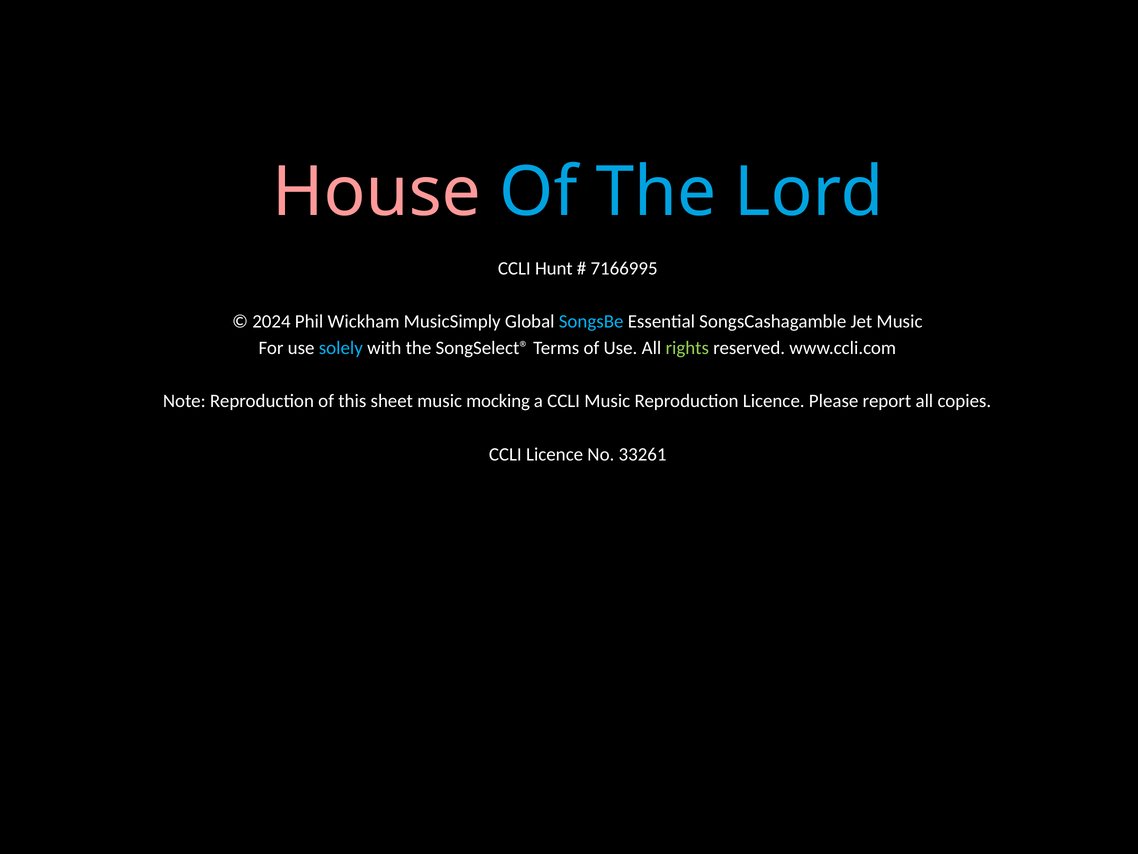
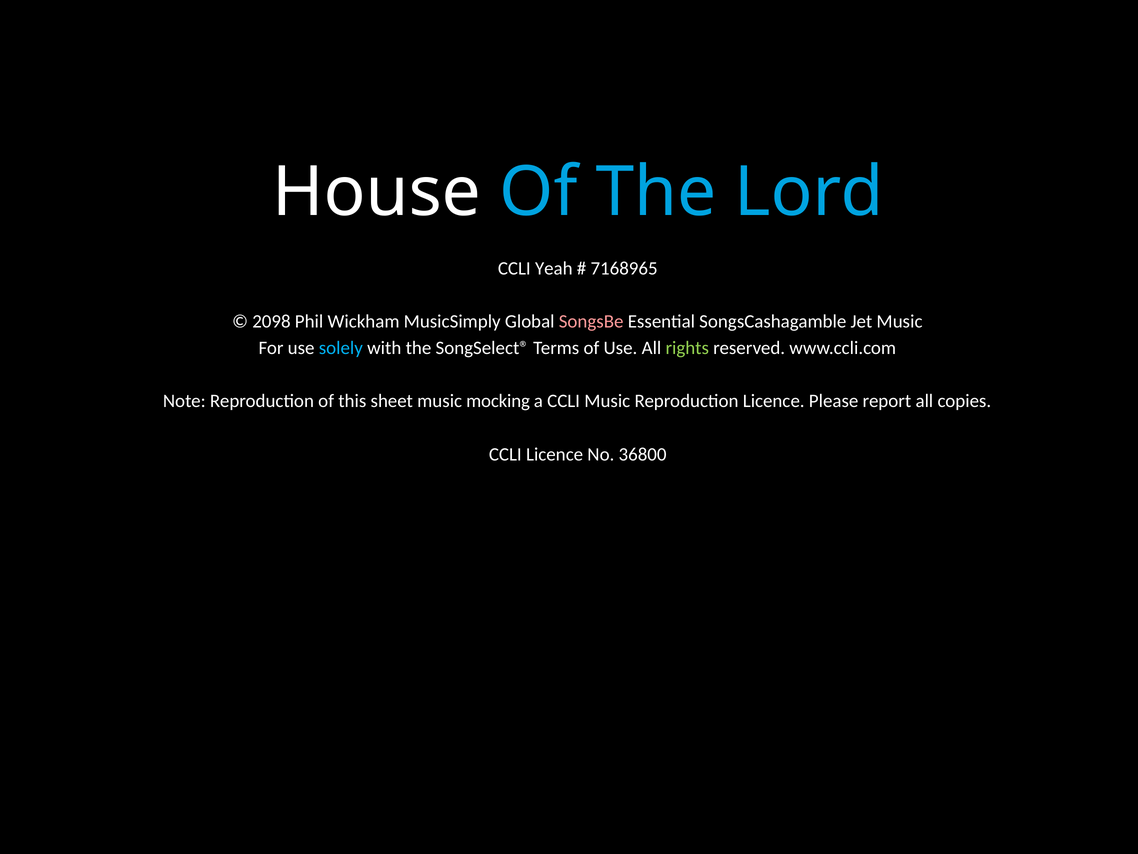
House colour: pink -> white
Hunt: Hunt -> Yeah
7166995: 7166995 -> 7168965
2024: 2024 -> 2098
SongsBe colour: light blue -> pink
33261: 33261 -> 36800
